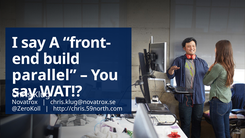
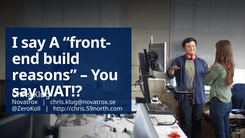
parallel: parallel -> reasons
